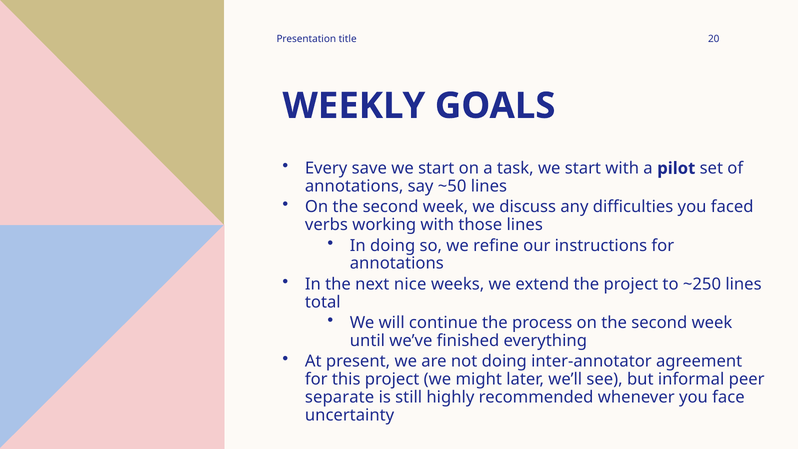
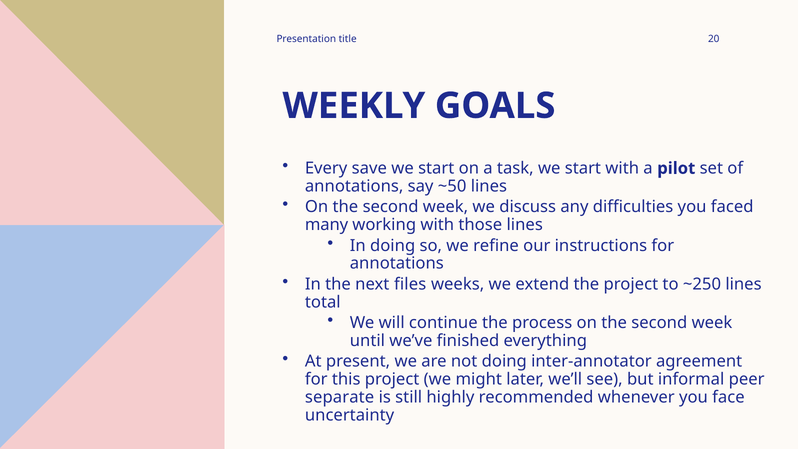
verbs: verbs -> many
nice: nice -> files
